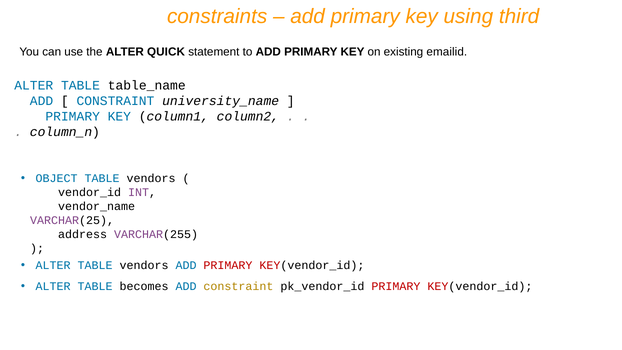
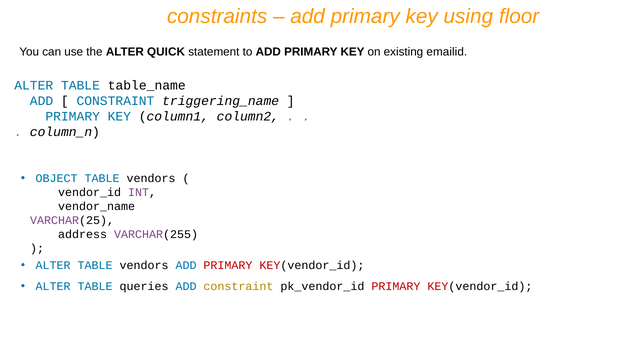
third: third -> floor
university_name: university_name -> triggering_name
becomes: becomes -> queries
